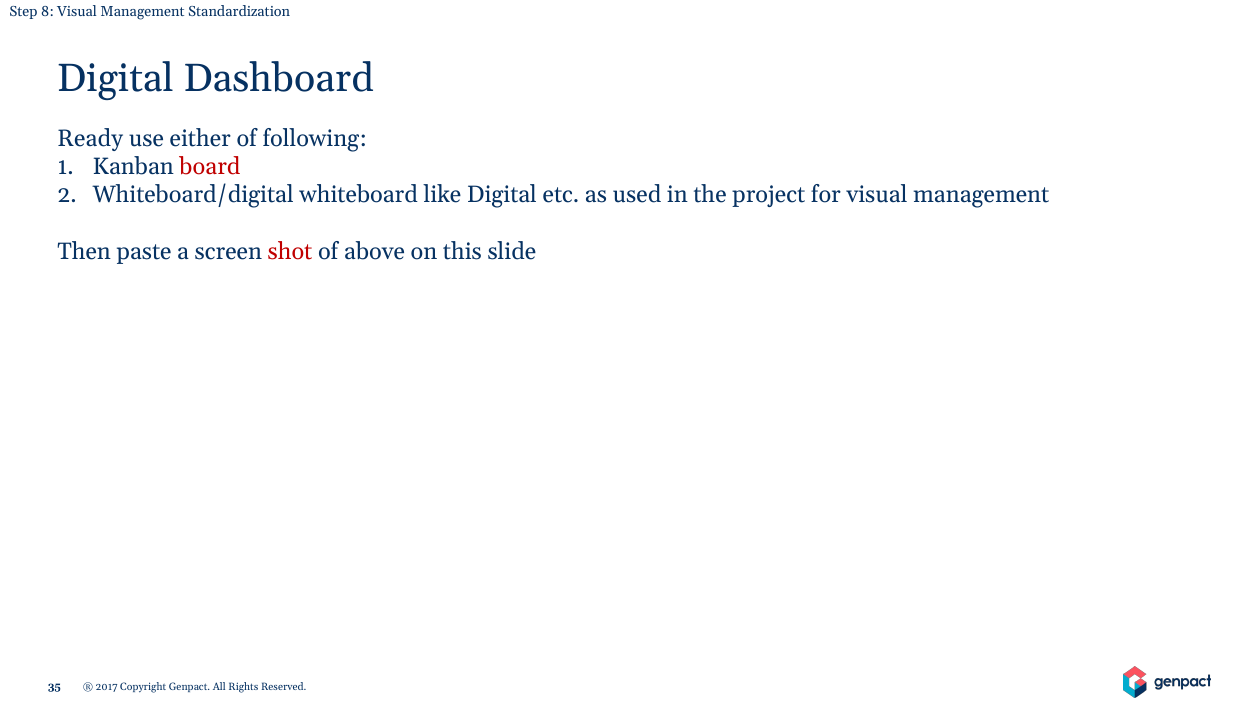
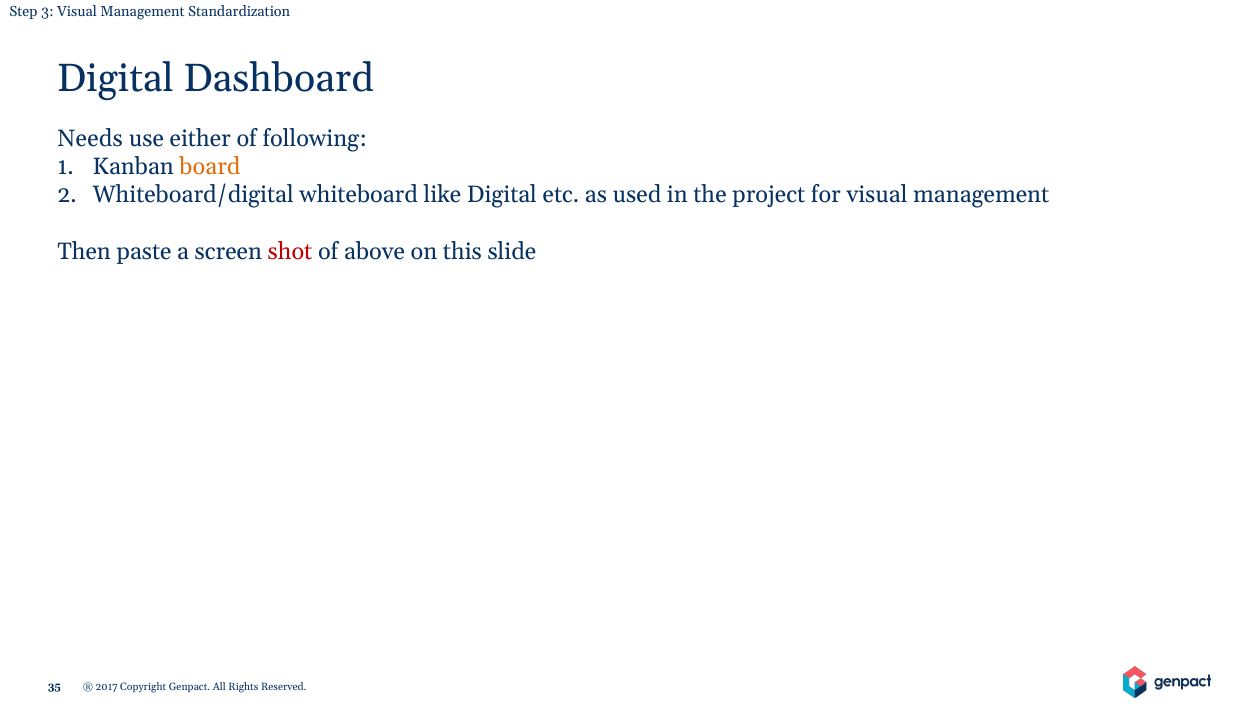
8: 8 -> 3
Ready: Ready -> Needs
board colour: red -> orange
